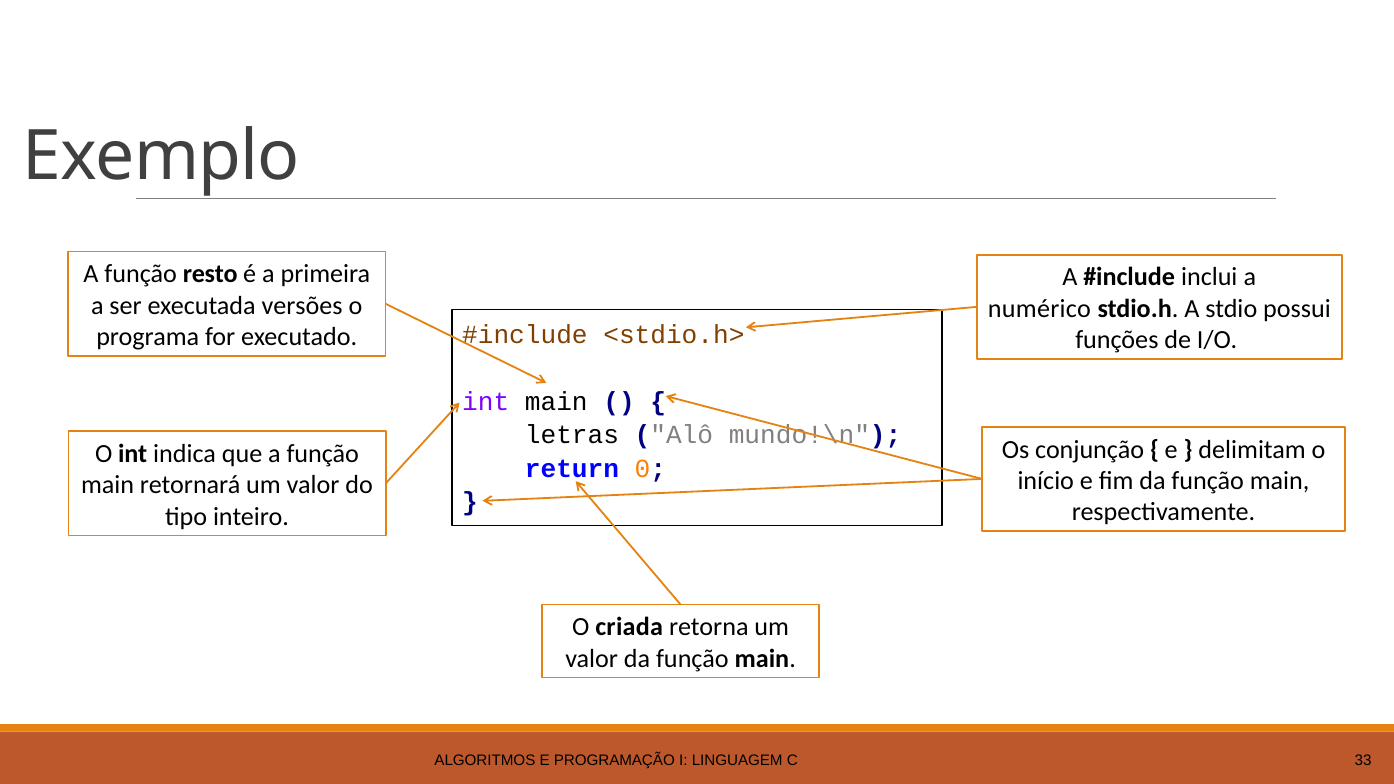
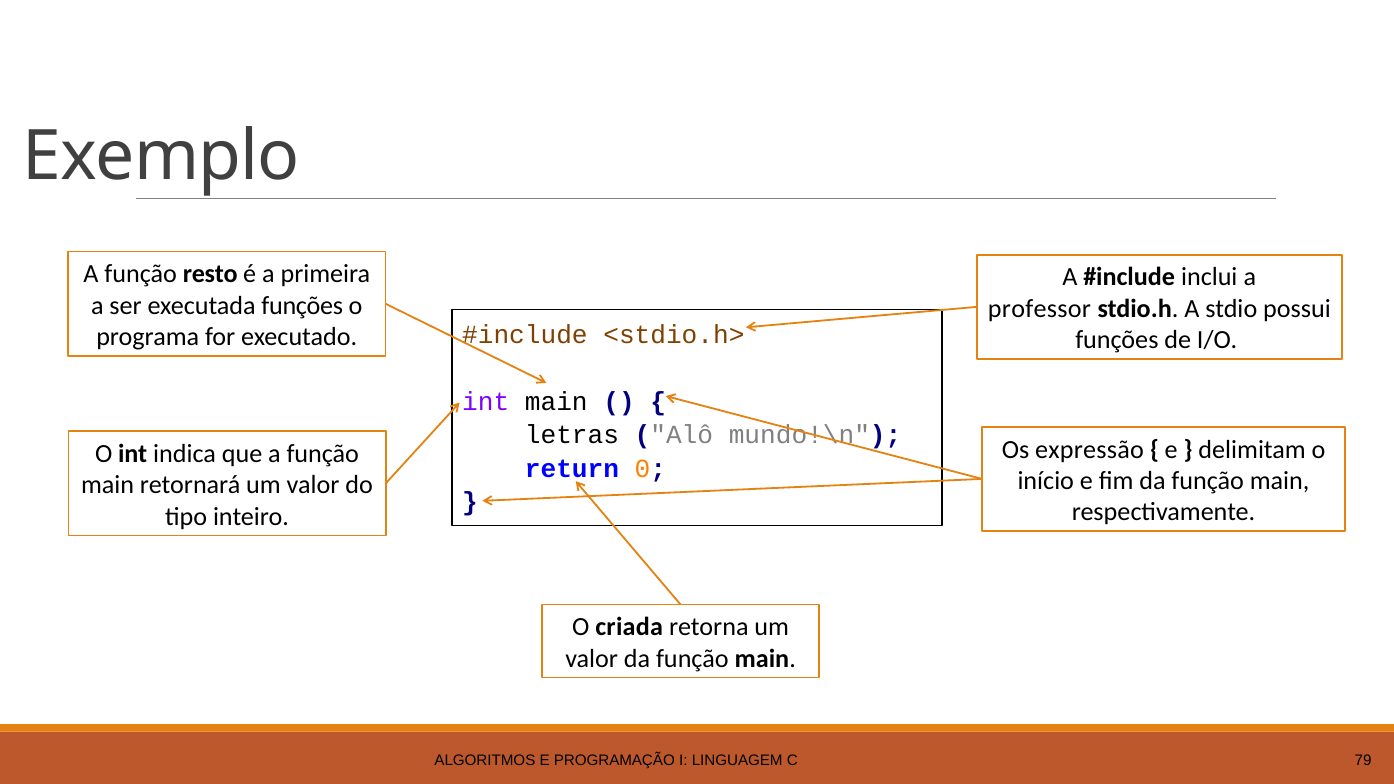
executada versões: versões -> funções
numérico: numérico -> professor
conjunção: conjunção -> expressão
33: 33 -> 79
